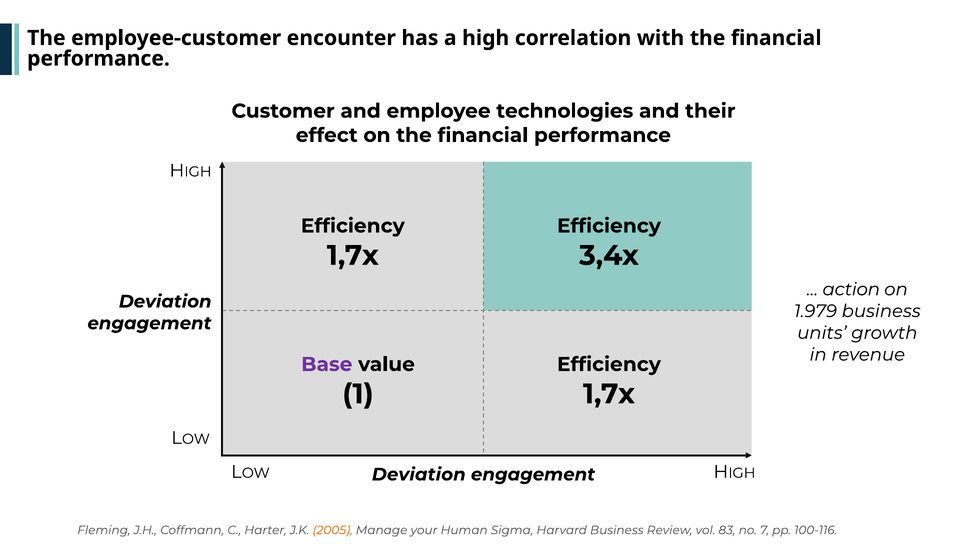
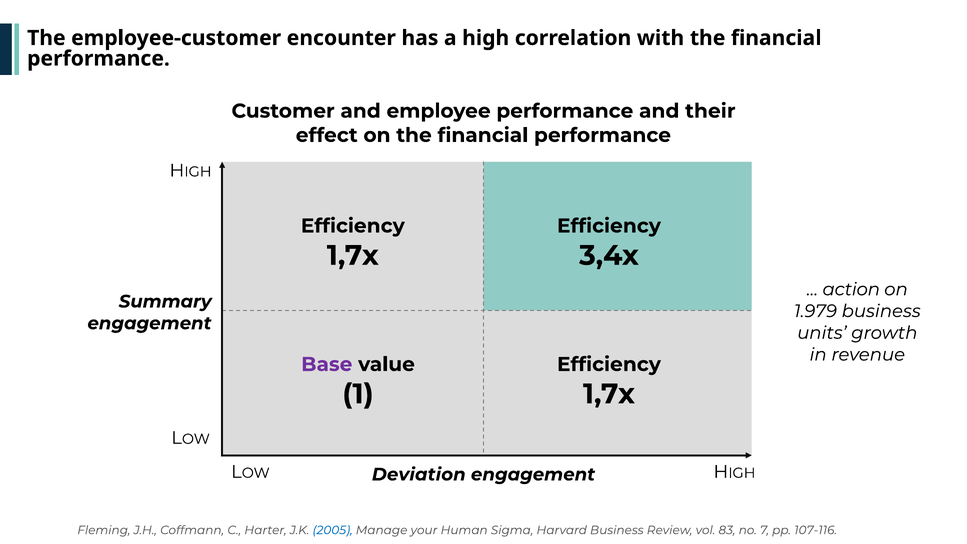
employee technologies: technologies -> performance
Deviation at (165, 302): Deviation -> Summary
2005 colour: orange -> blue
100-116: 100-116 -> 107-116
